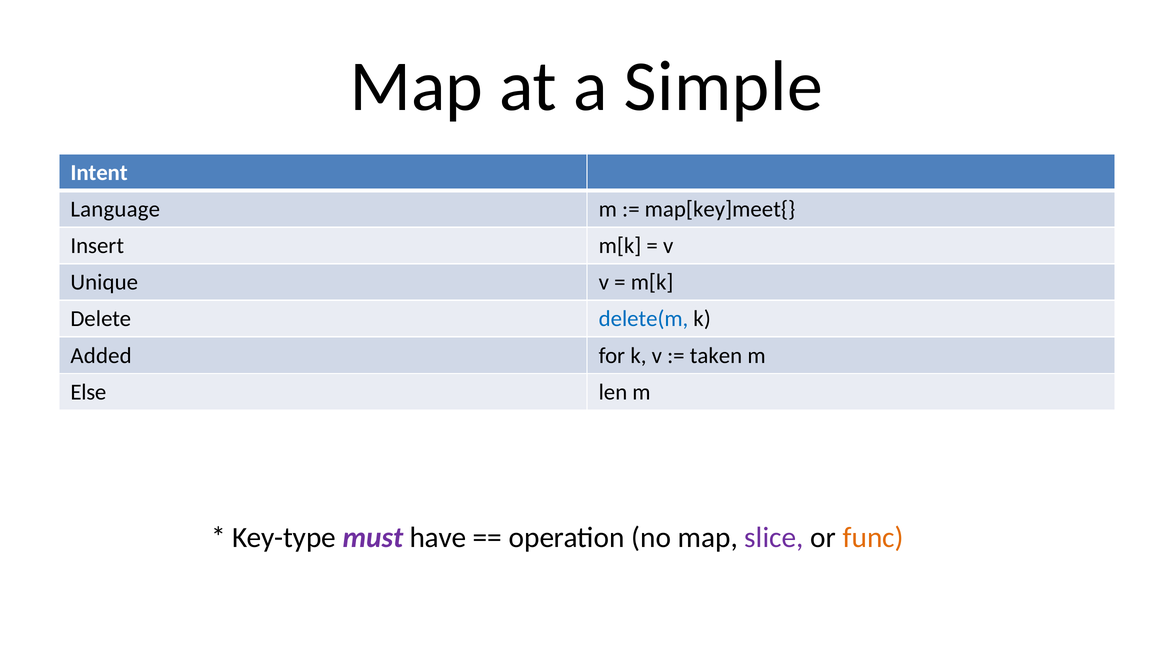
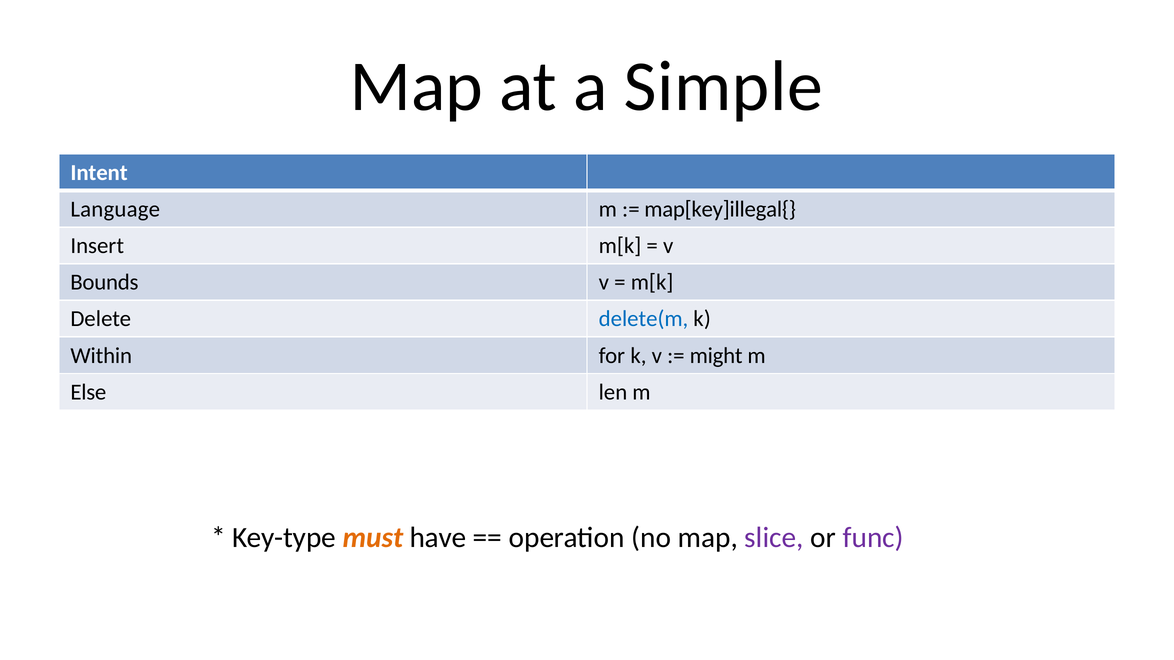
map[key]meet{: map[key]meet{ -> map[key]illegal{
Unique: Unique -> Bounds
Added: Added -> Within
taken: taken -> might
must colour: purple -> orange
func colour: orange -> purple
